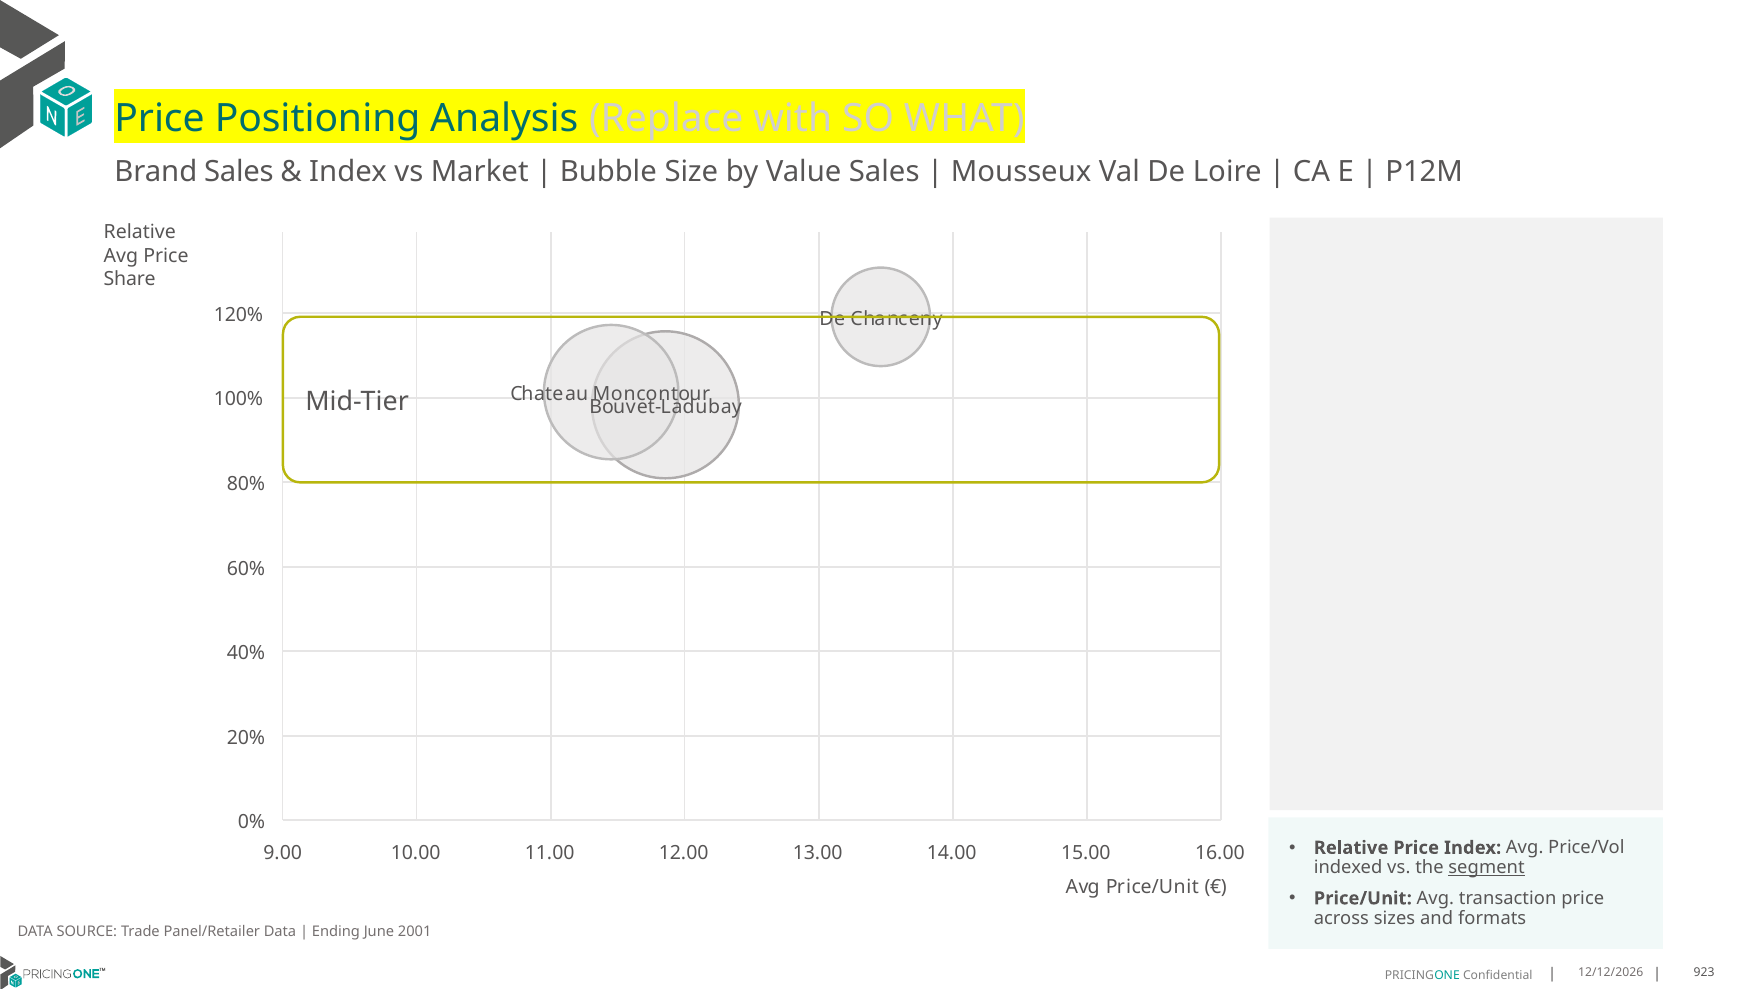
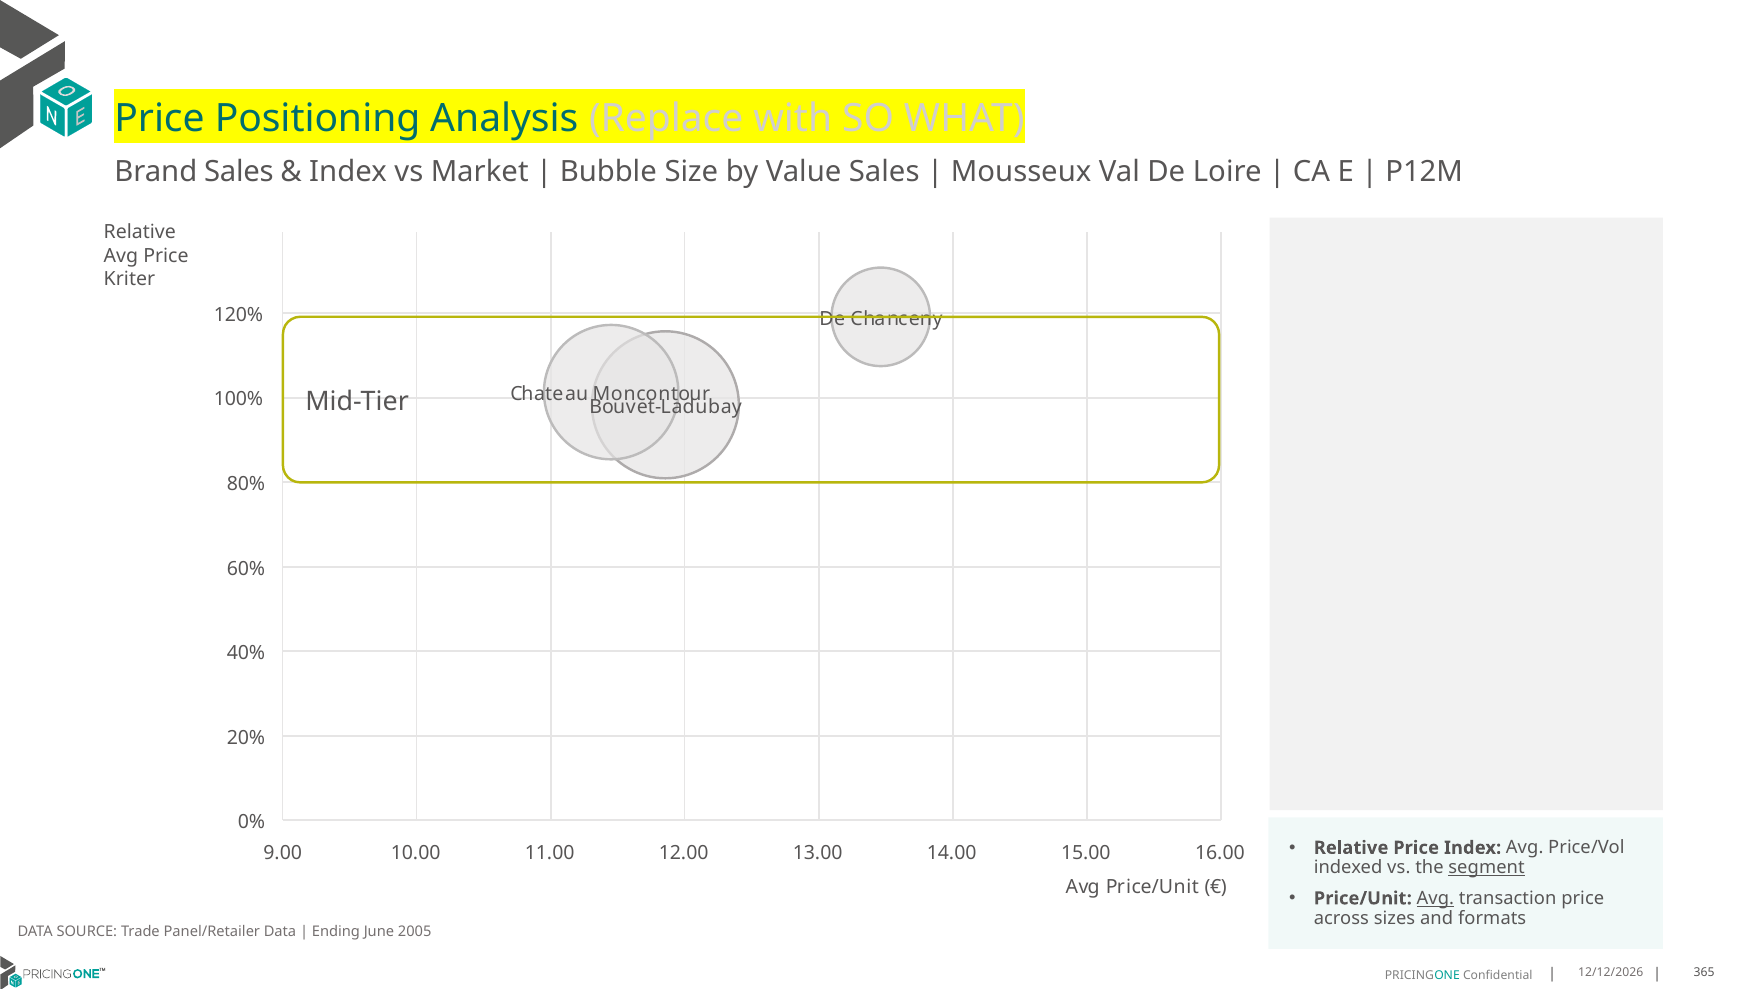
Share: Share -> Kriter
Avg at (1435, 898) underline: none -> present
2001: 2001 -> 2005
923: 923 -> 365
